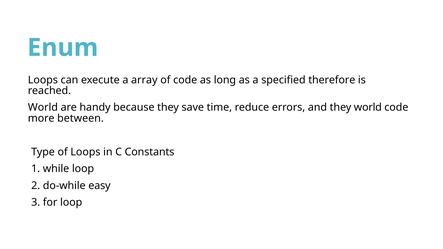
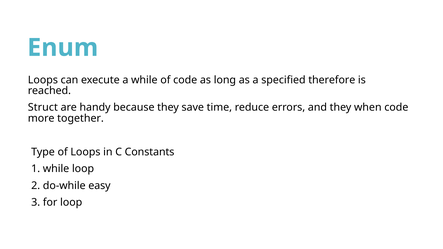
a array: array -> while
World at (43, 108): World -> Struct
they world: world -> when
between: between -> together
